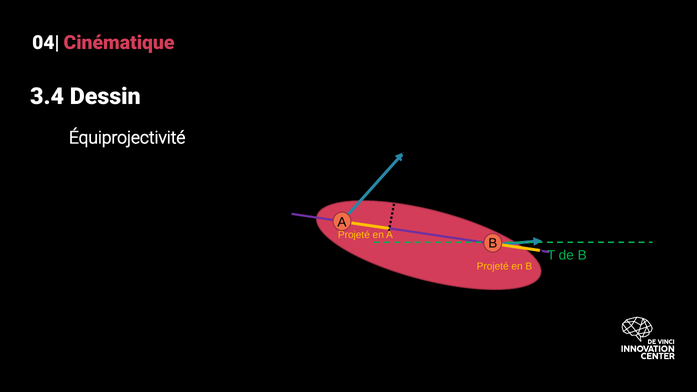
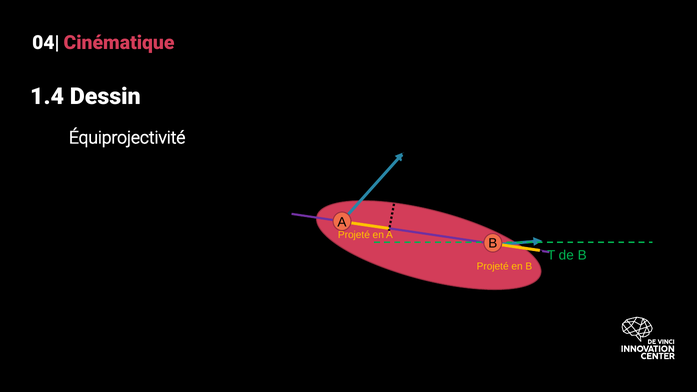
3.4: 3.4 -> 1.4
